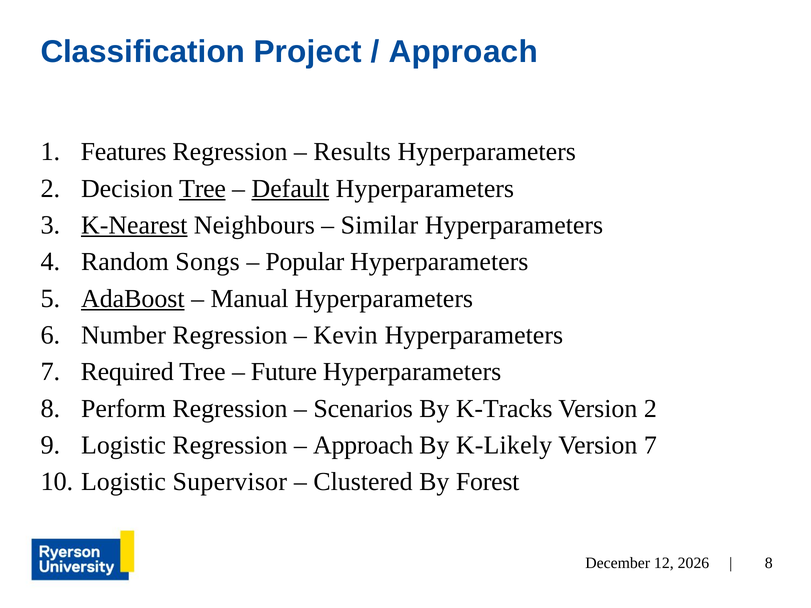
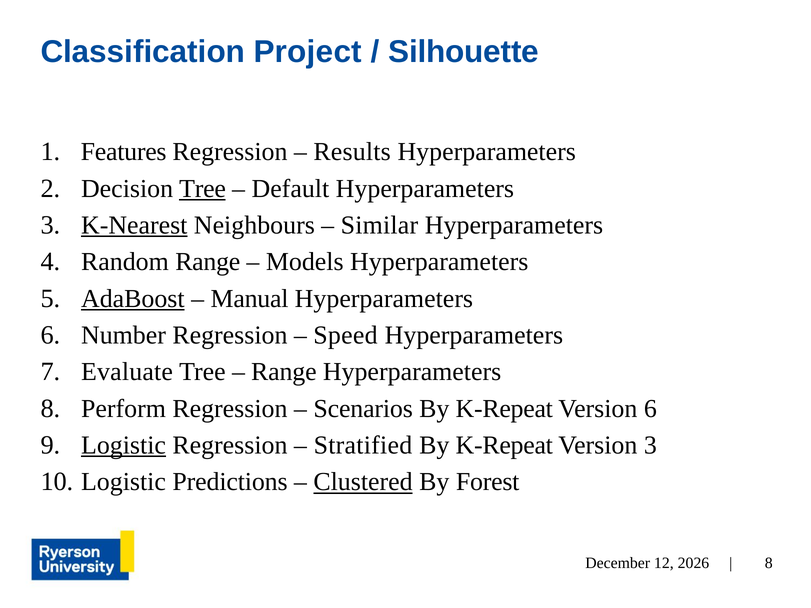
Approach at (463, 52): Approach -> Silhouette
Default underline: present -> none
Random Songs: Songs -> Range
Popular: Popular -> Models
Kevin: Kevin -> Speed
Required: Required -> Evaluate
Future at (284, 372): Future -> Range
K-Tracks at (504, 409): K-Tracks -> K-Repeat
Version 2: 2 -> 6
Logistic at (124, 445) underline: none -> present
Approach at (363, 445): Approach -> Stratified
K-Likely at (504, 445): K-Likely -> K-Repeat
Version 7: 7 -> 3
Supervisor: Supervisor -> Predictions
Clustered underline: none -> present
